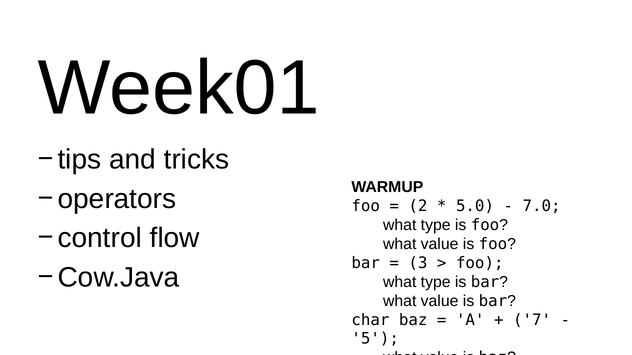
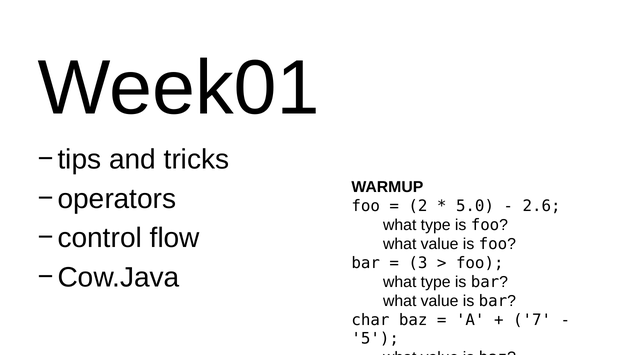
7.0: 7.0 -> 2.6
